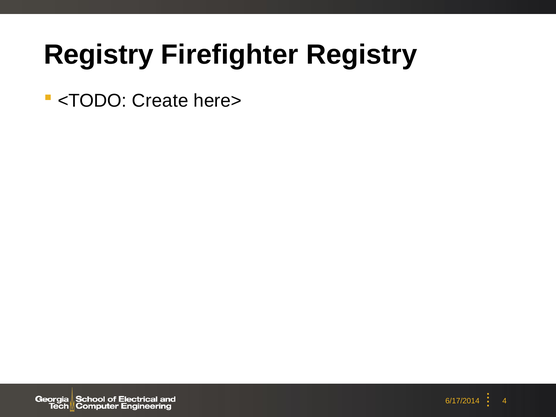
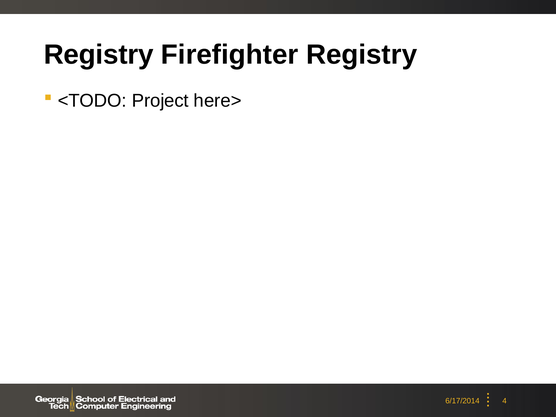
Create: Create -> Project
